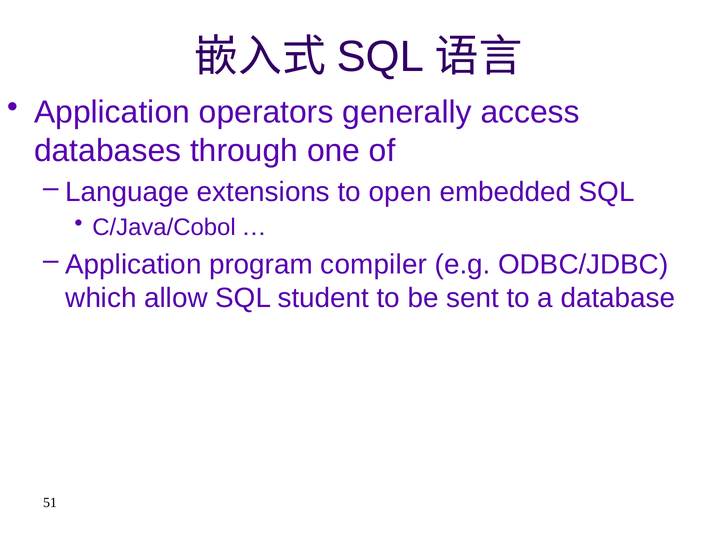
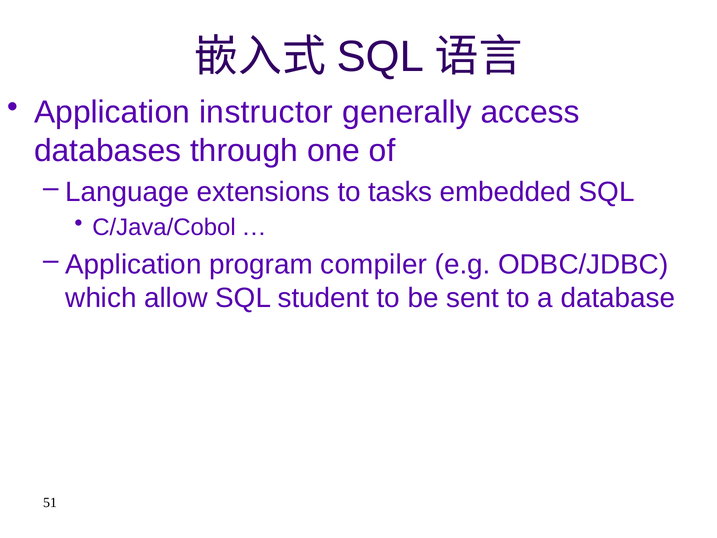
operators: operators -> instructor
open: open -> tasks
